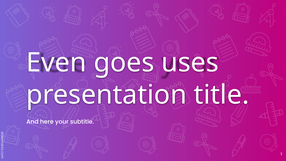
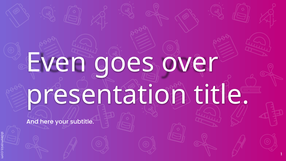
uses: uses -> over
